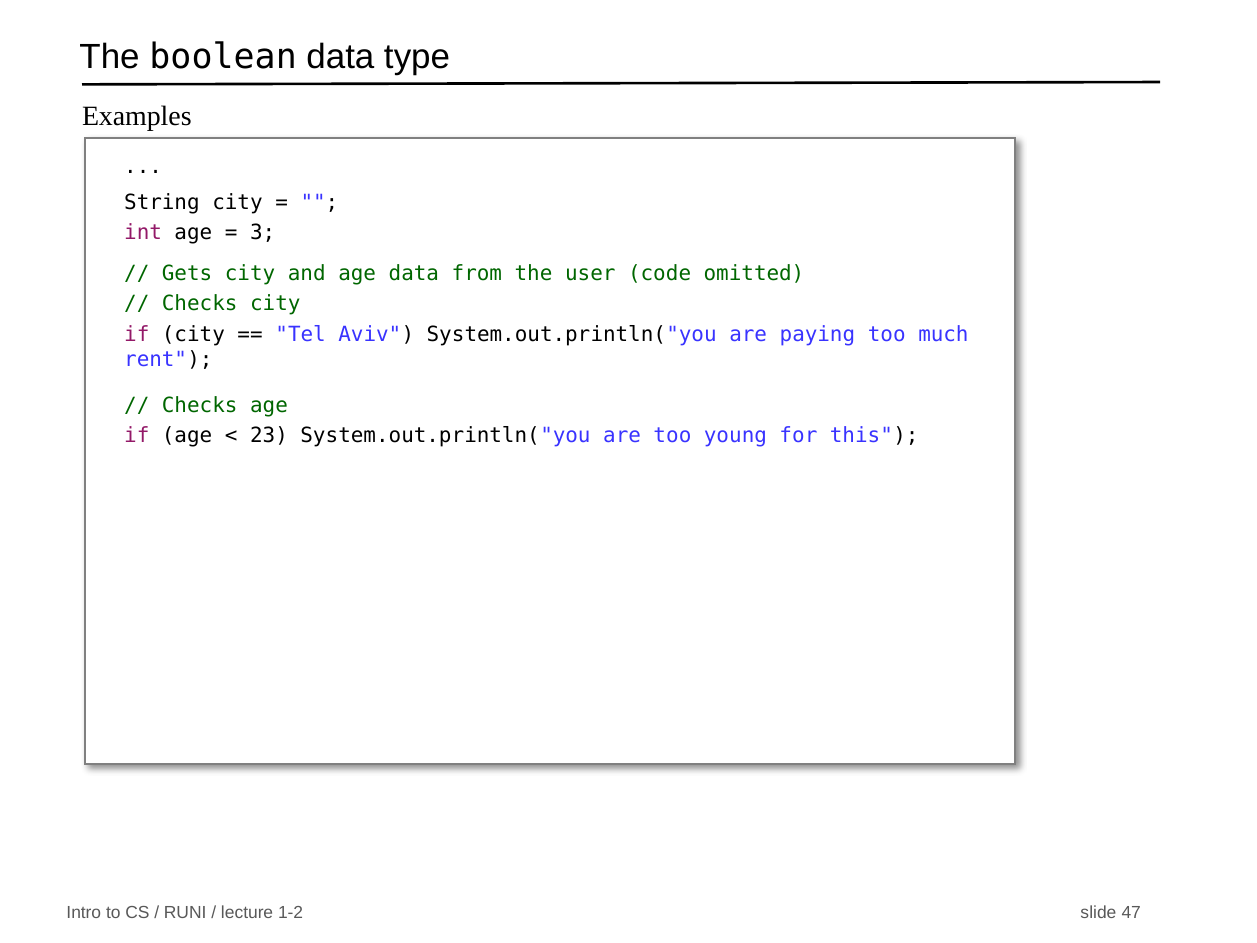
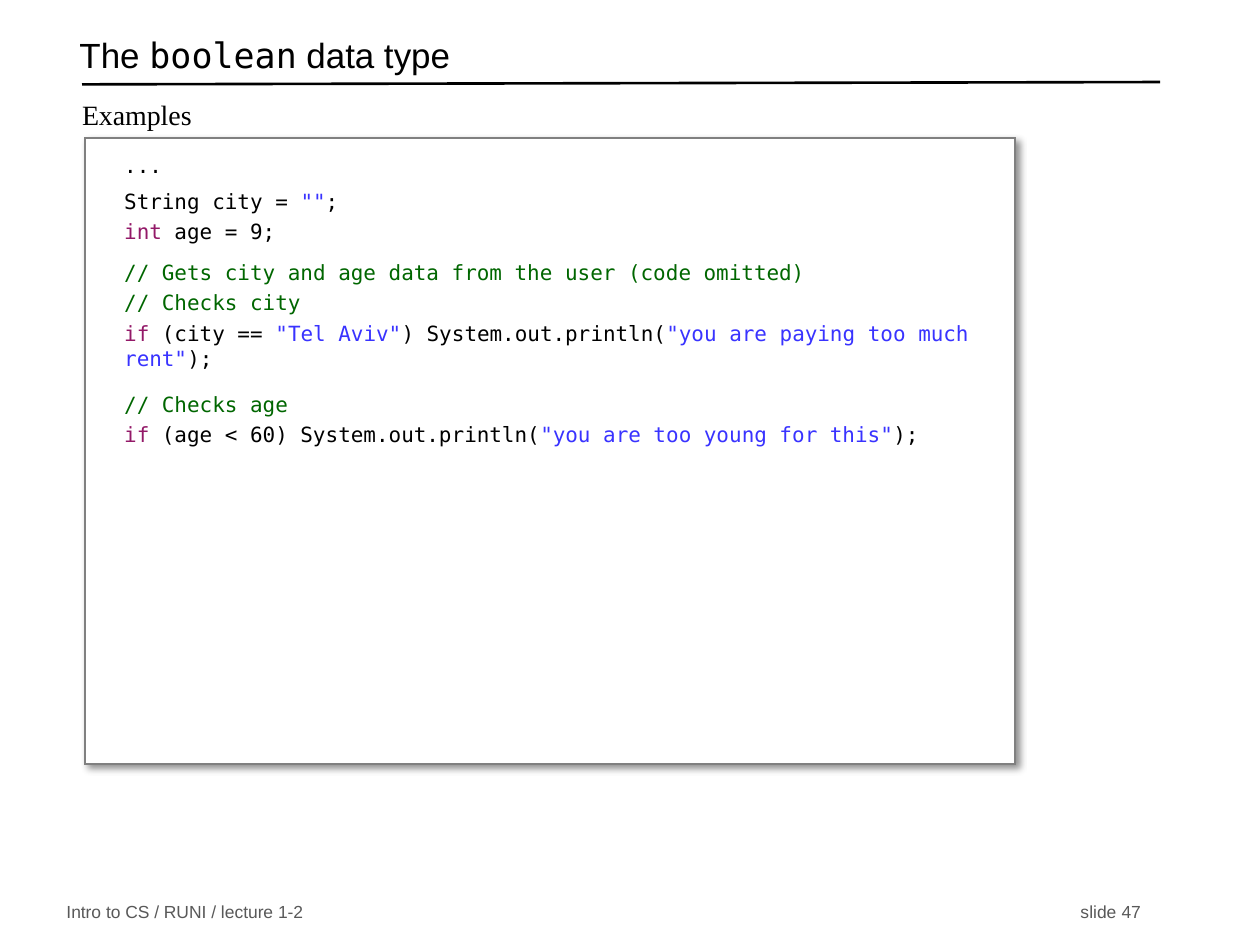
3: 3 -> 9
23: 23 -> 60
